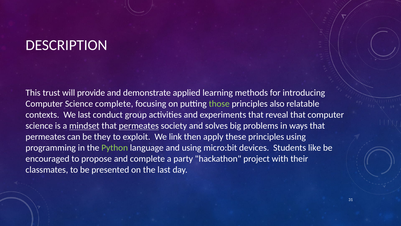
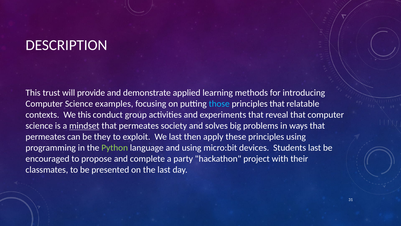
Science complete: complete -> examples
those colour: light green -> light blue
principles also: also -> that
We last: last -> this
permeates at (139, 126) underline: present -> none
We link: link -> last
Students like: like -> last
